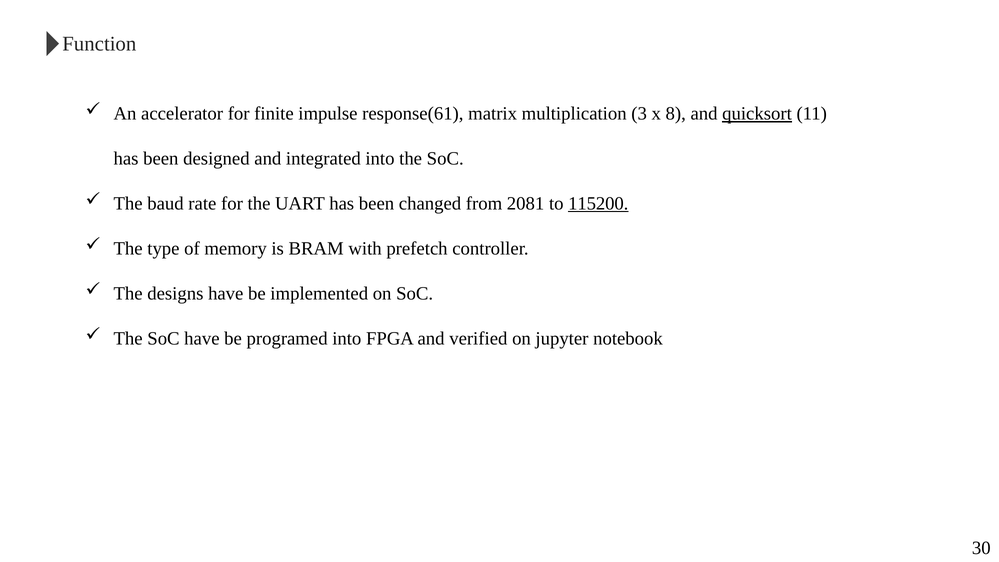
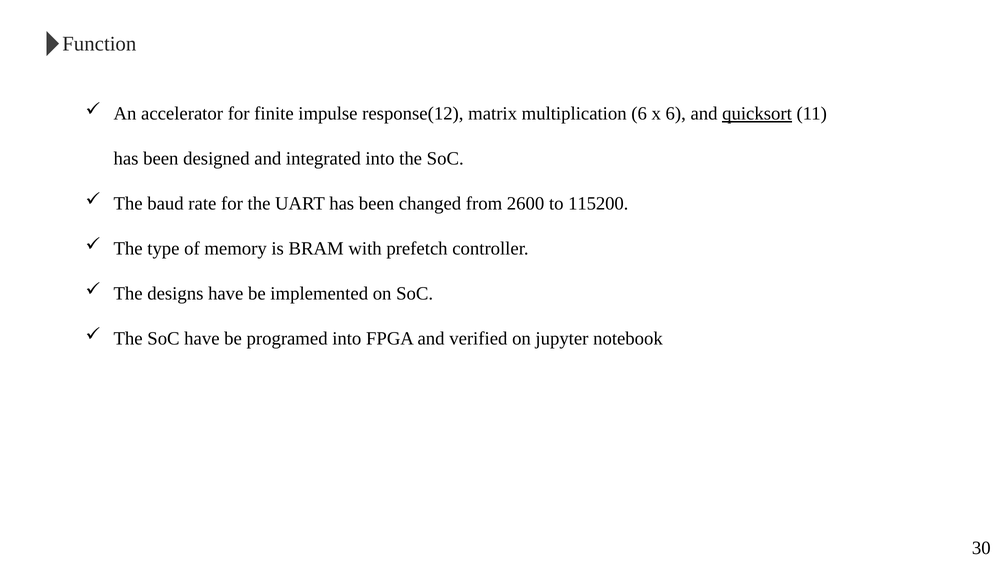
response(61: response(61 -> response(12
multiplication 3: 3 -> 6
x 8: 8 -> 6
2081: 2081 -> 2600
115200 underline: present -> none
